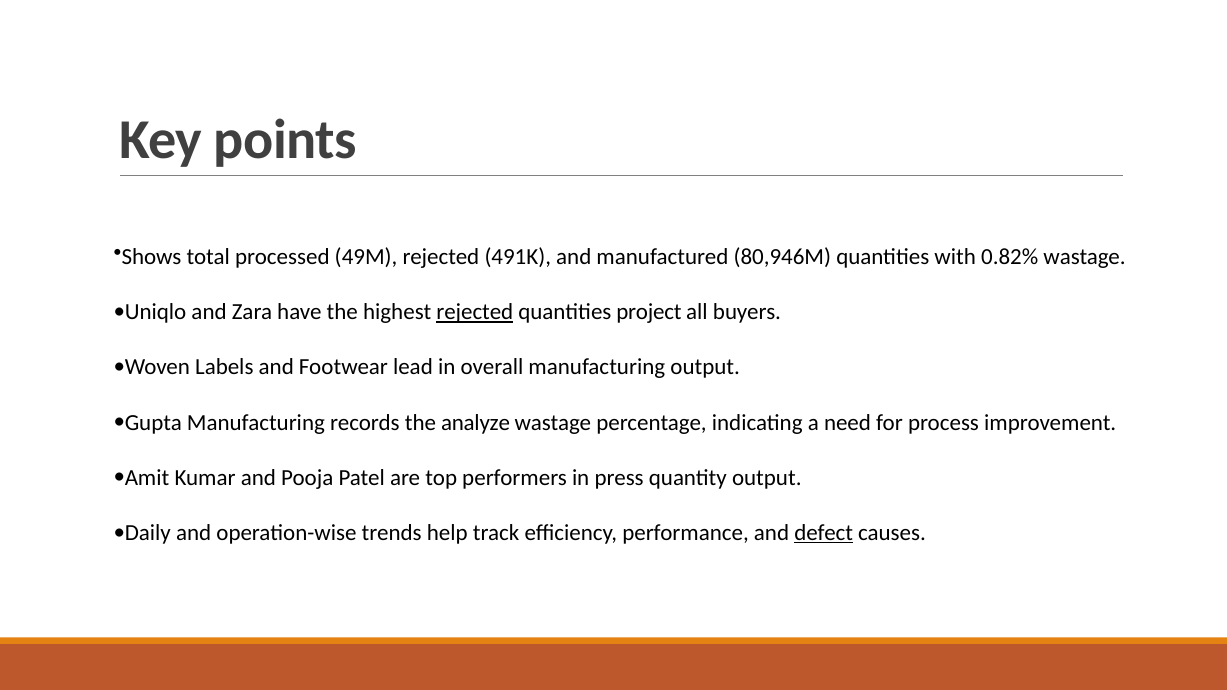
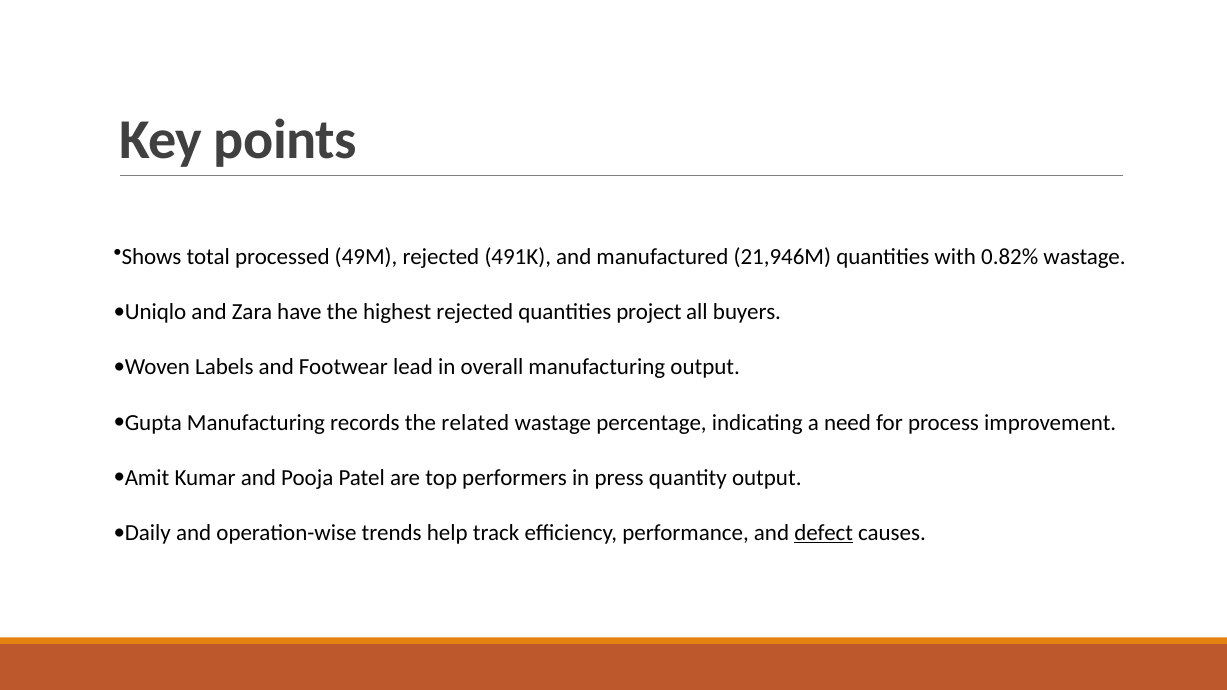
80,946M: 80,946M -> 21,946M
rejected at (475, 312) underline: present -> none
analyze: analyze -> related
